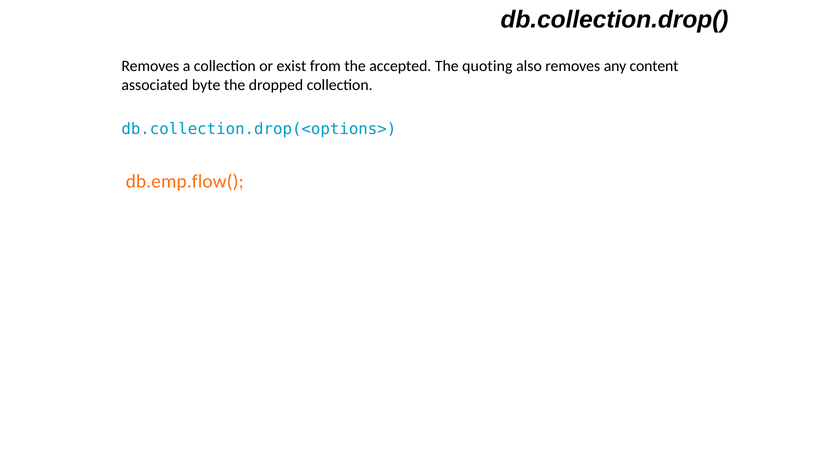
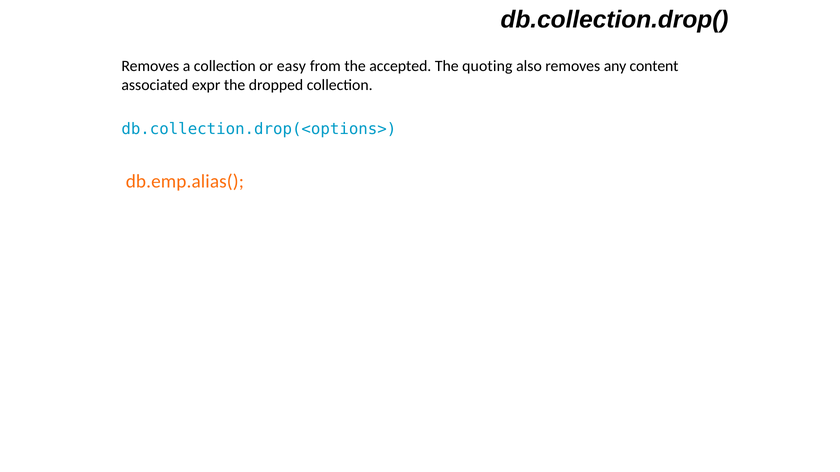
exist: exist -> easy
byte: byte -> expr
db.emp.flow(: db.emp.flow( -> db.emp.alias(
